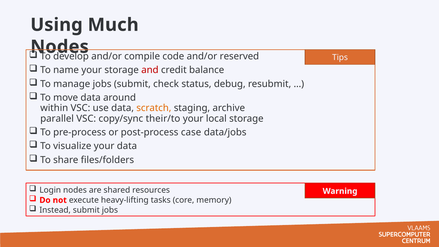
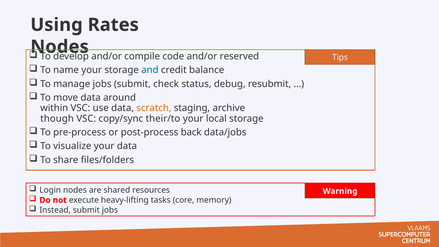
Much: Much -> Rates
and colour: red -> blue
parallel: parallel -> though
case: case -> back
